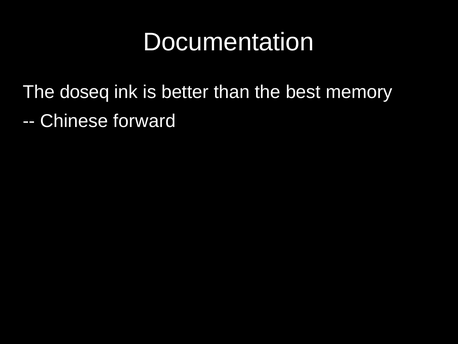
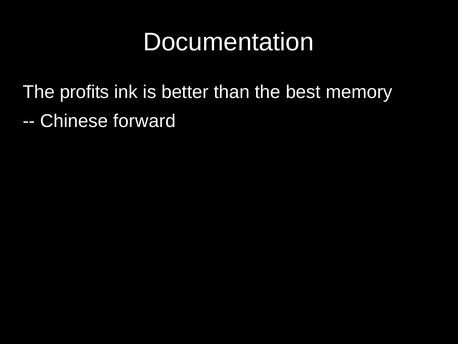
doseq: doseq -> profits
